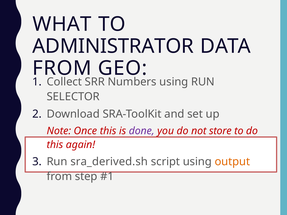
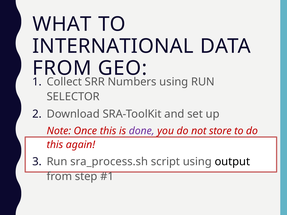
ADMINISTRATOR: ADMINISTRATOR -> INTERNATIONAL
sra_derived.sh: sra_derived.sh -> sra_process.sh
output colour: orange -> black
